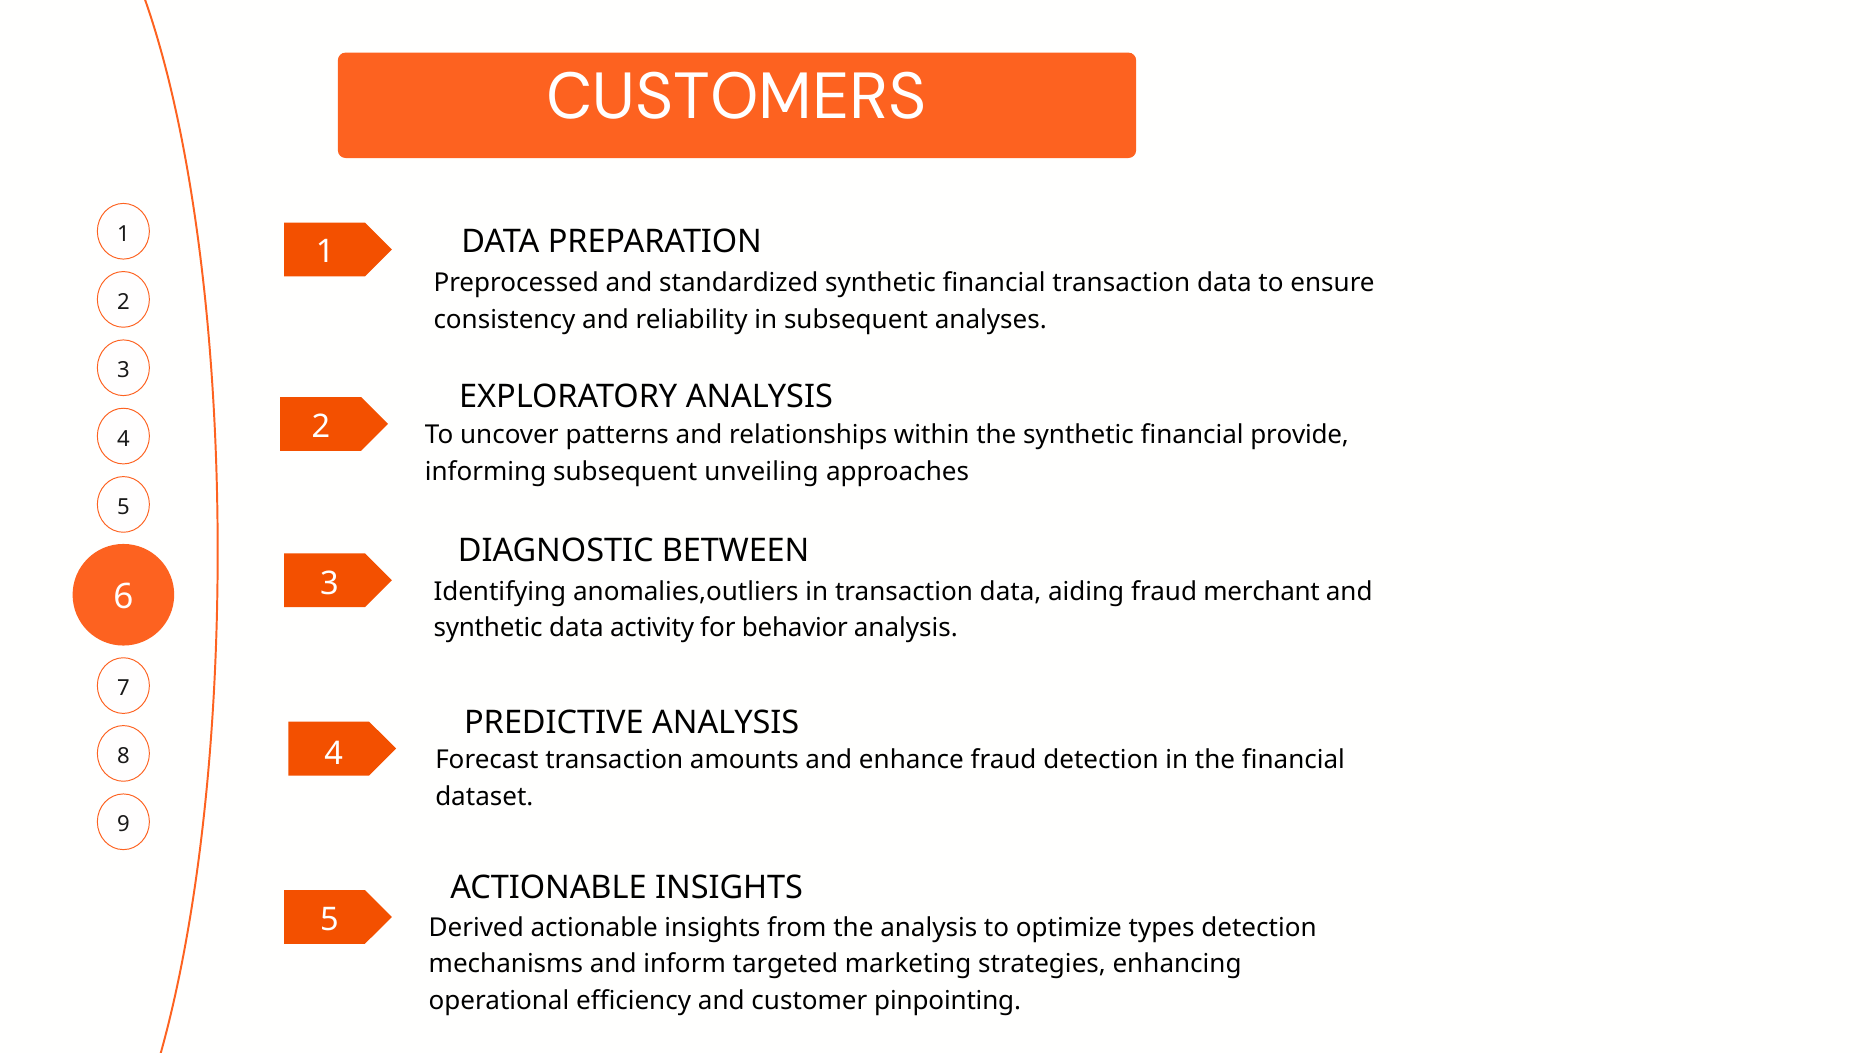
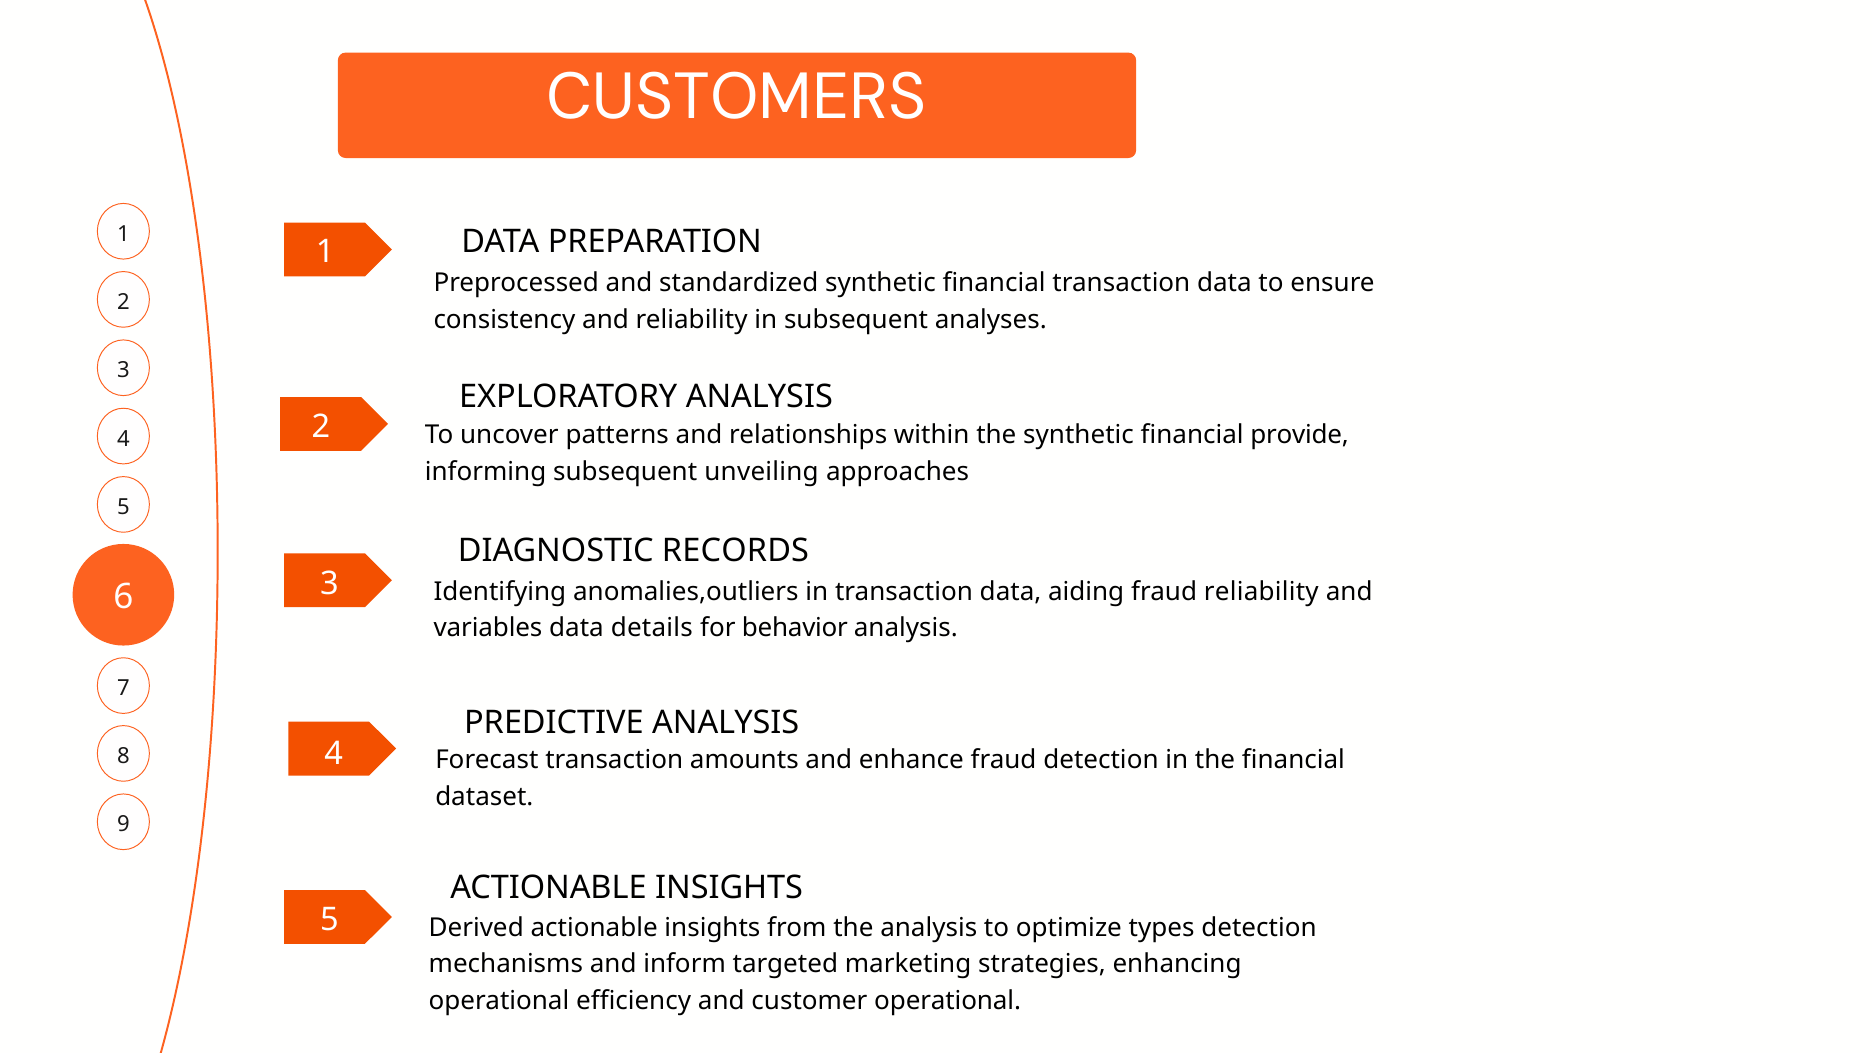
BETWEEN: BETWEEN -> RECORDS
fraud merchant: merchant -> reliability
synthetic at (488, 628): synthetic -> variables
activity: activity -> details
customer pinpointing: pinpointing -> operational
